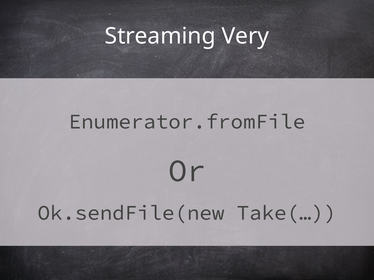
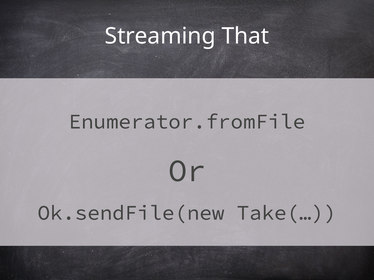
Very: Very -> That
